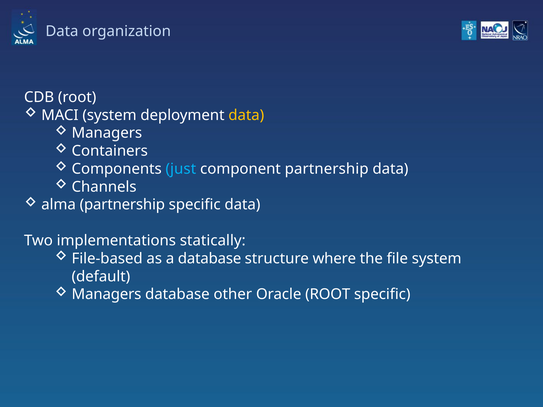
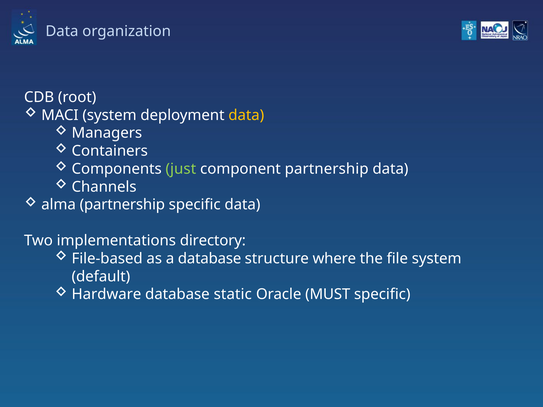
just colour: light blue -> light green
statically: statically -> directory
Managers at (107, 294): Managers -> Hardware
other: other -> static
Oracle ROOT: ROOT -> MUST
